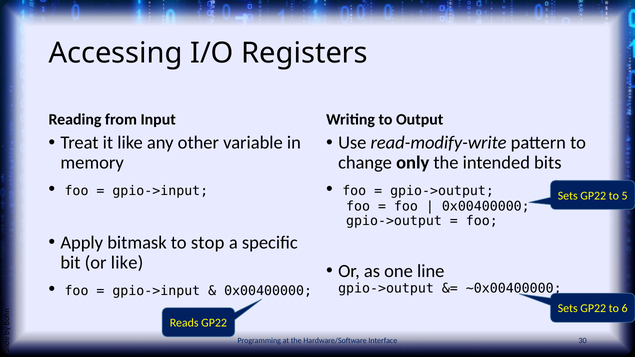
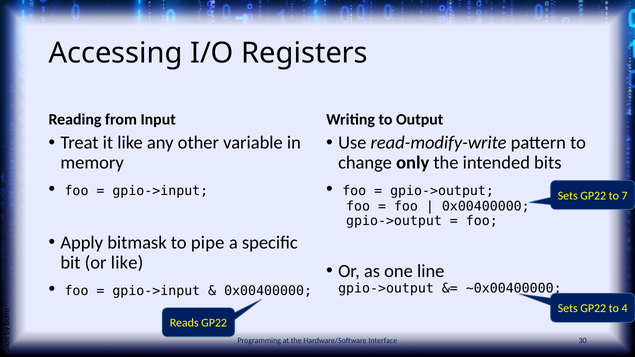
5: 5 -> 7
stop: stop -> pipe
6: 6 -> 4
